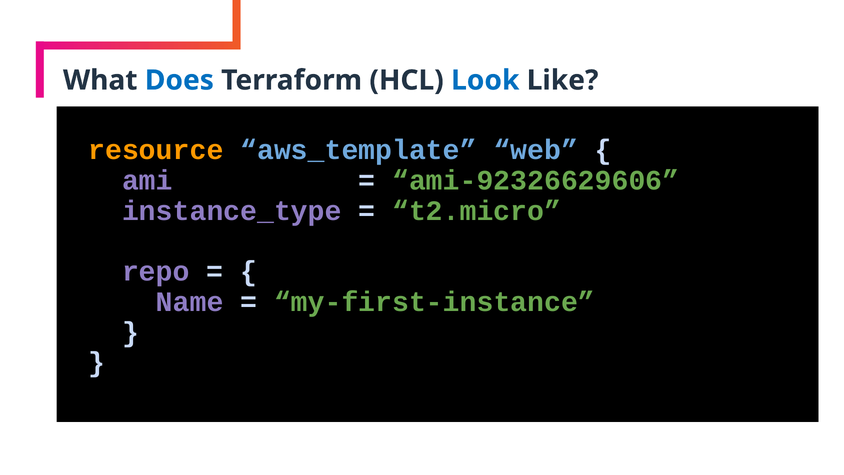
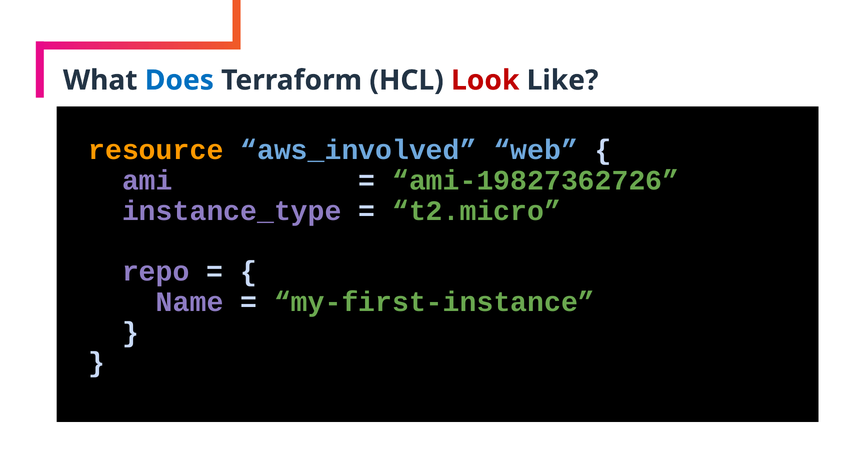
Look colour: blue -> red
aws_template: aws_template -> aws_involved
ami-92326629606: ami-92326629606 -> ami-19827362726
